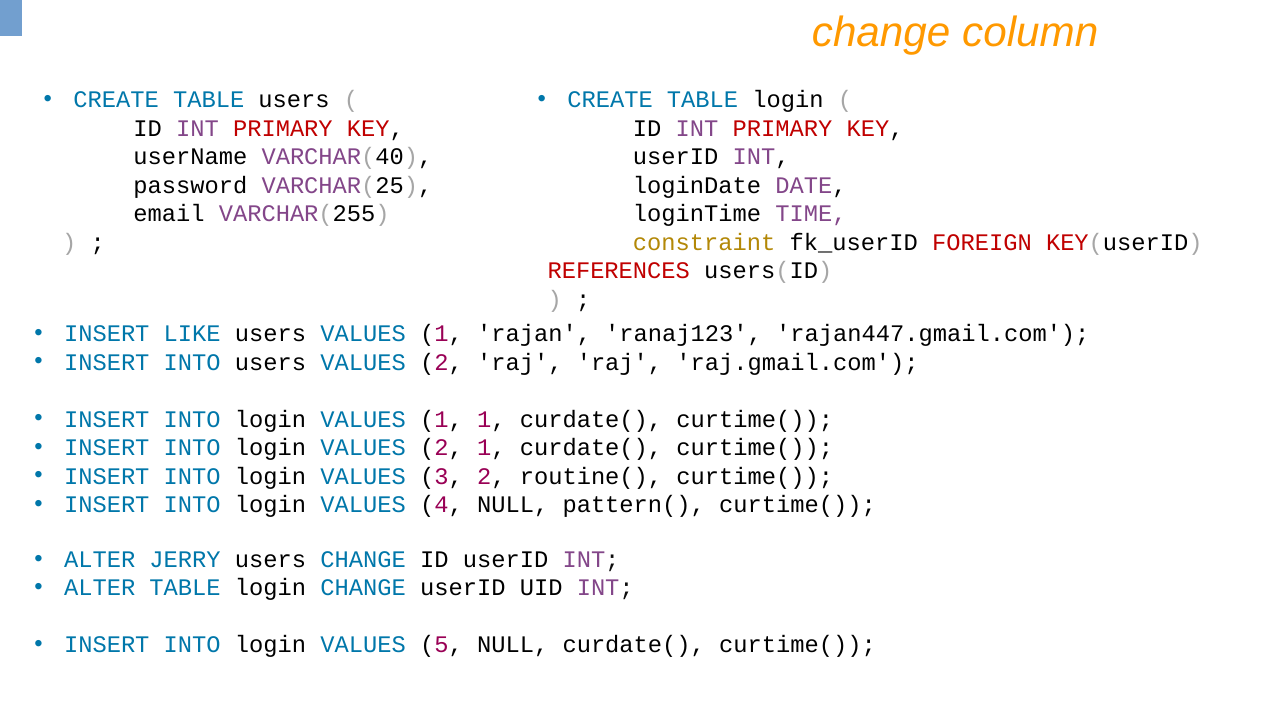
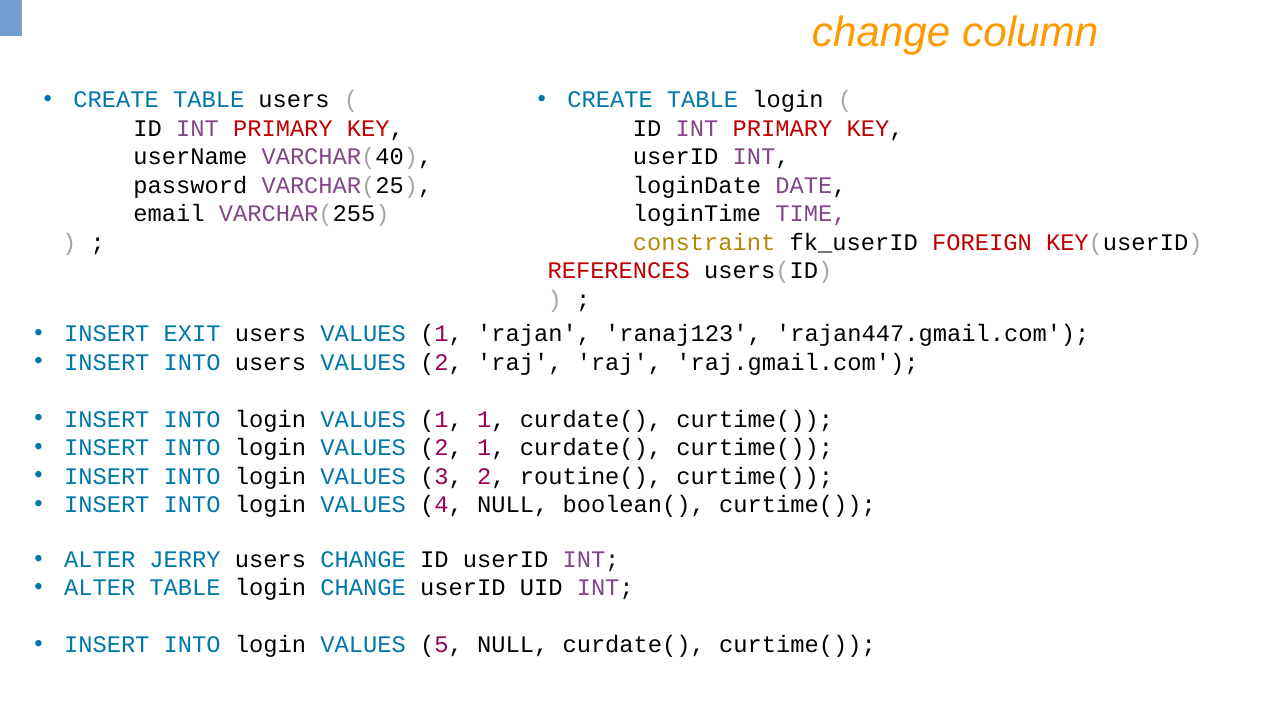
LIKE: LIKE -> EXIT
pattern(: pattern( -> boolean(
